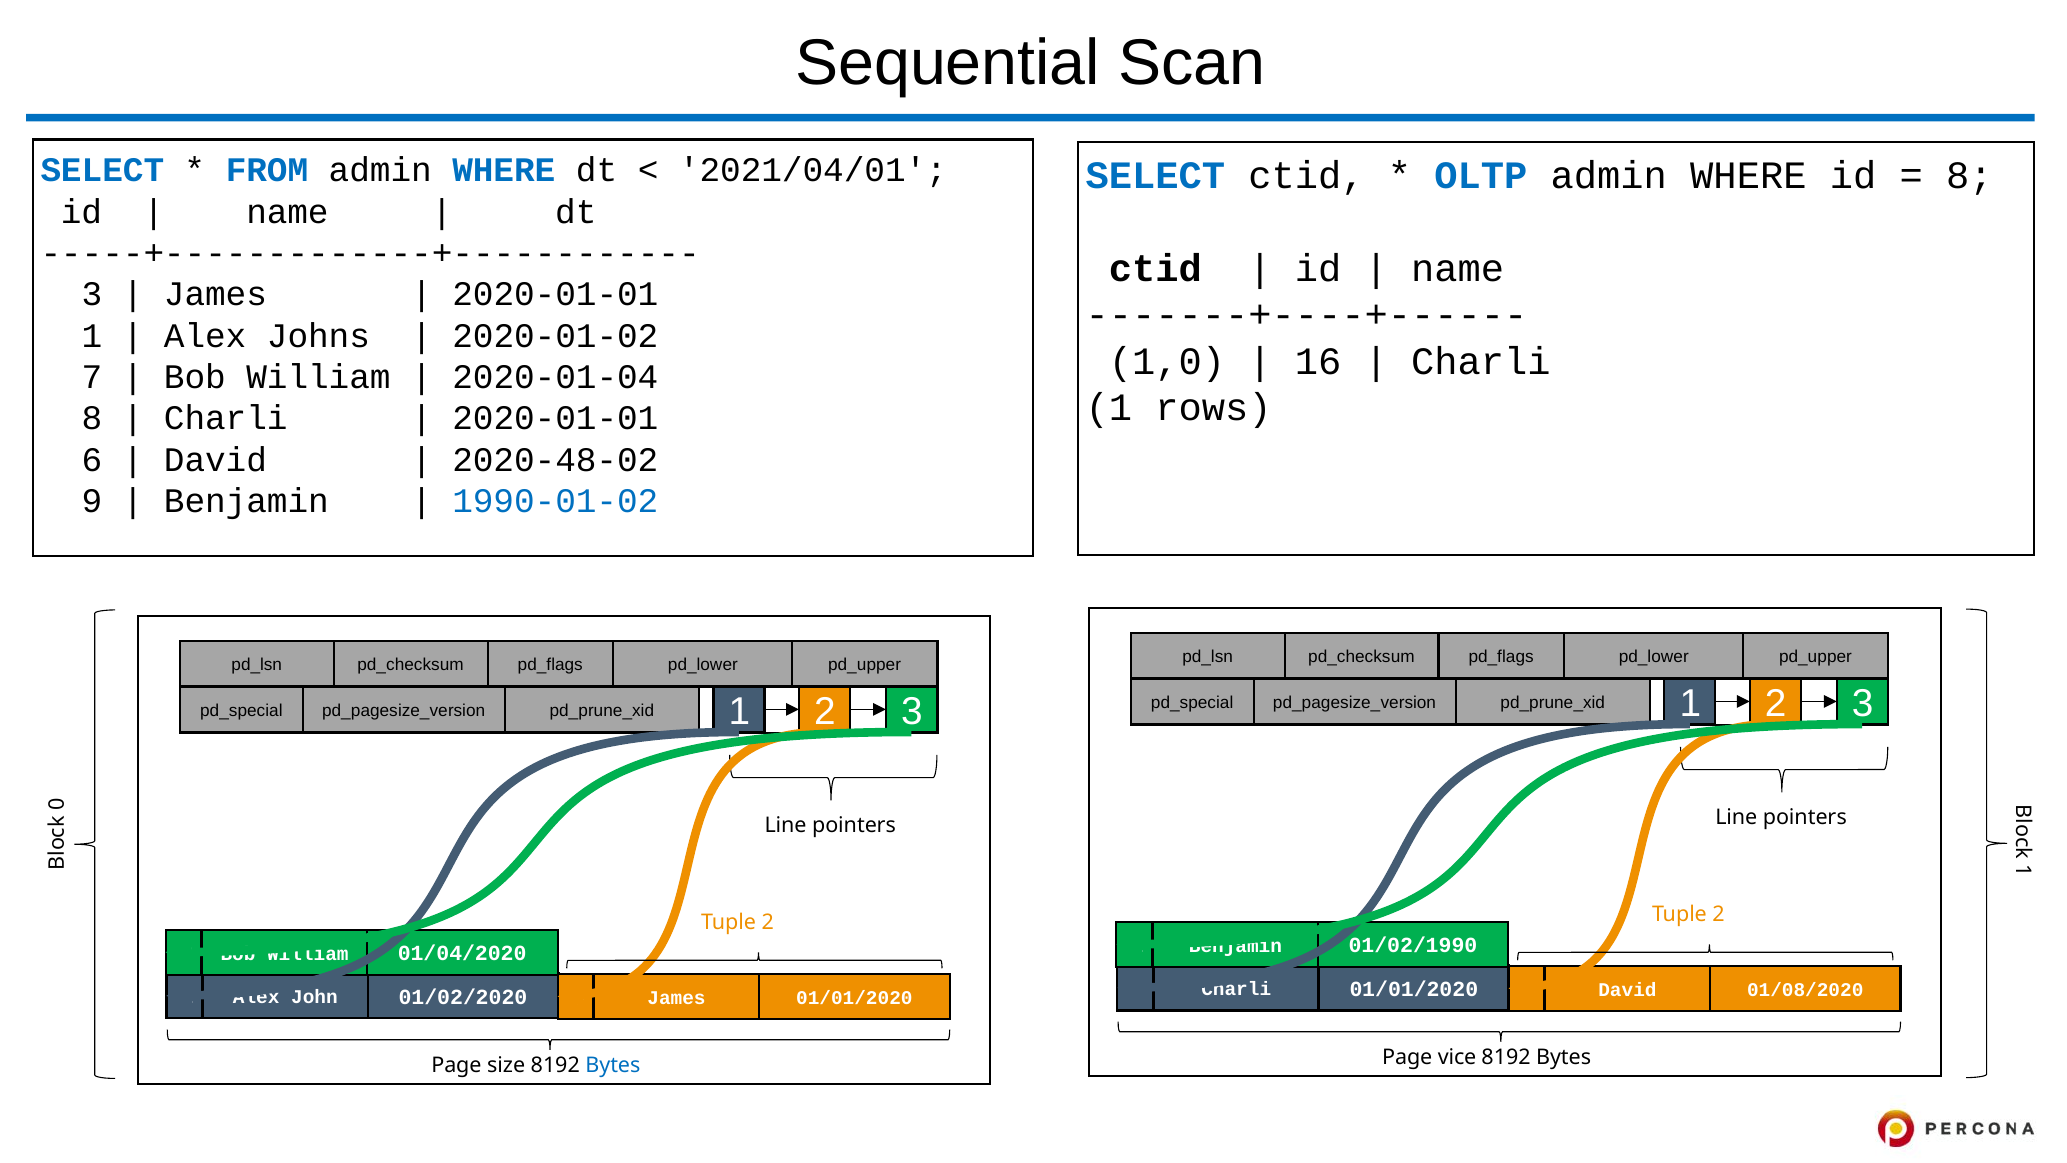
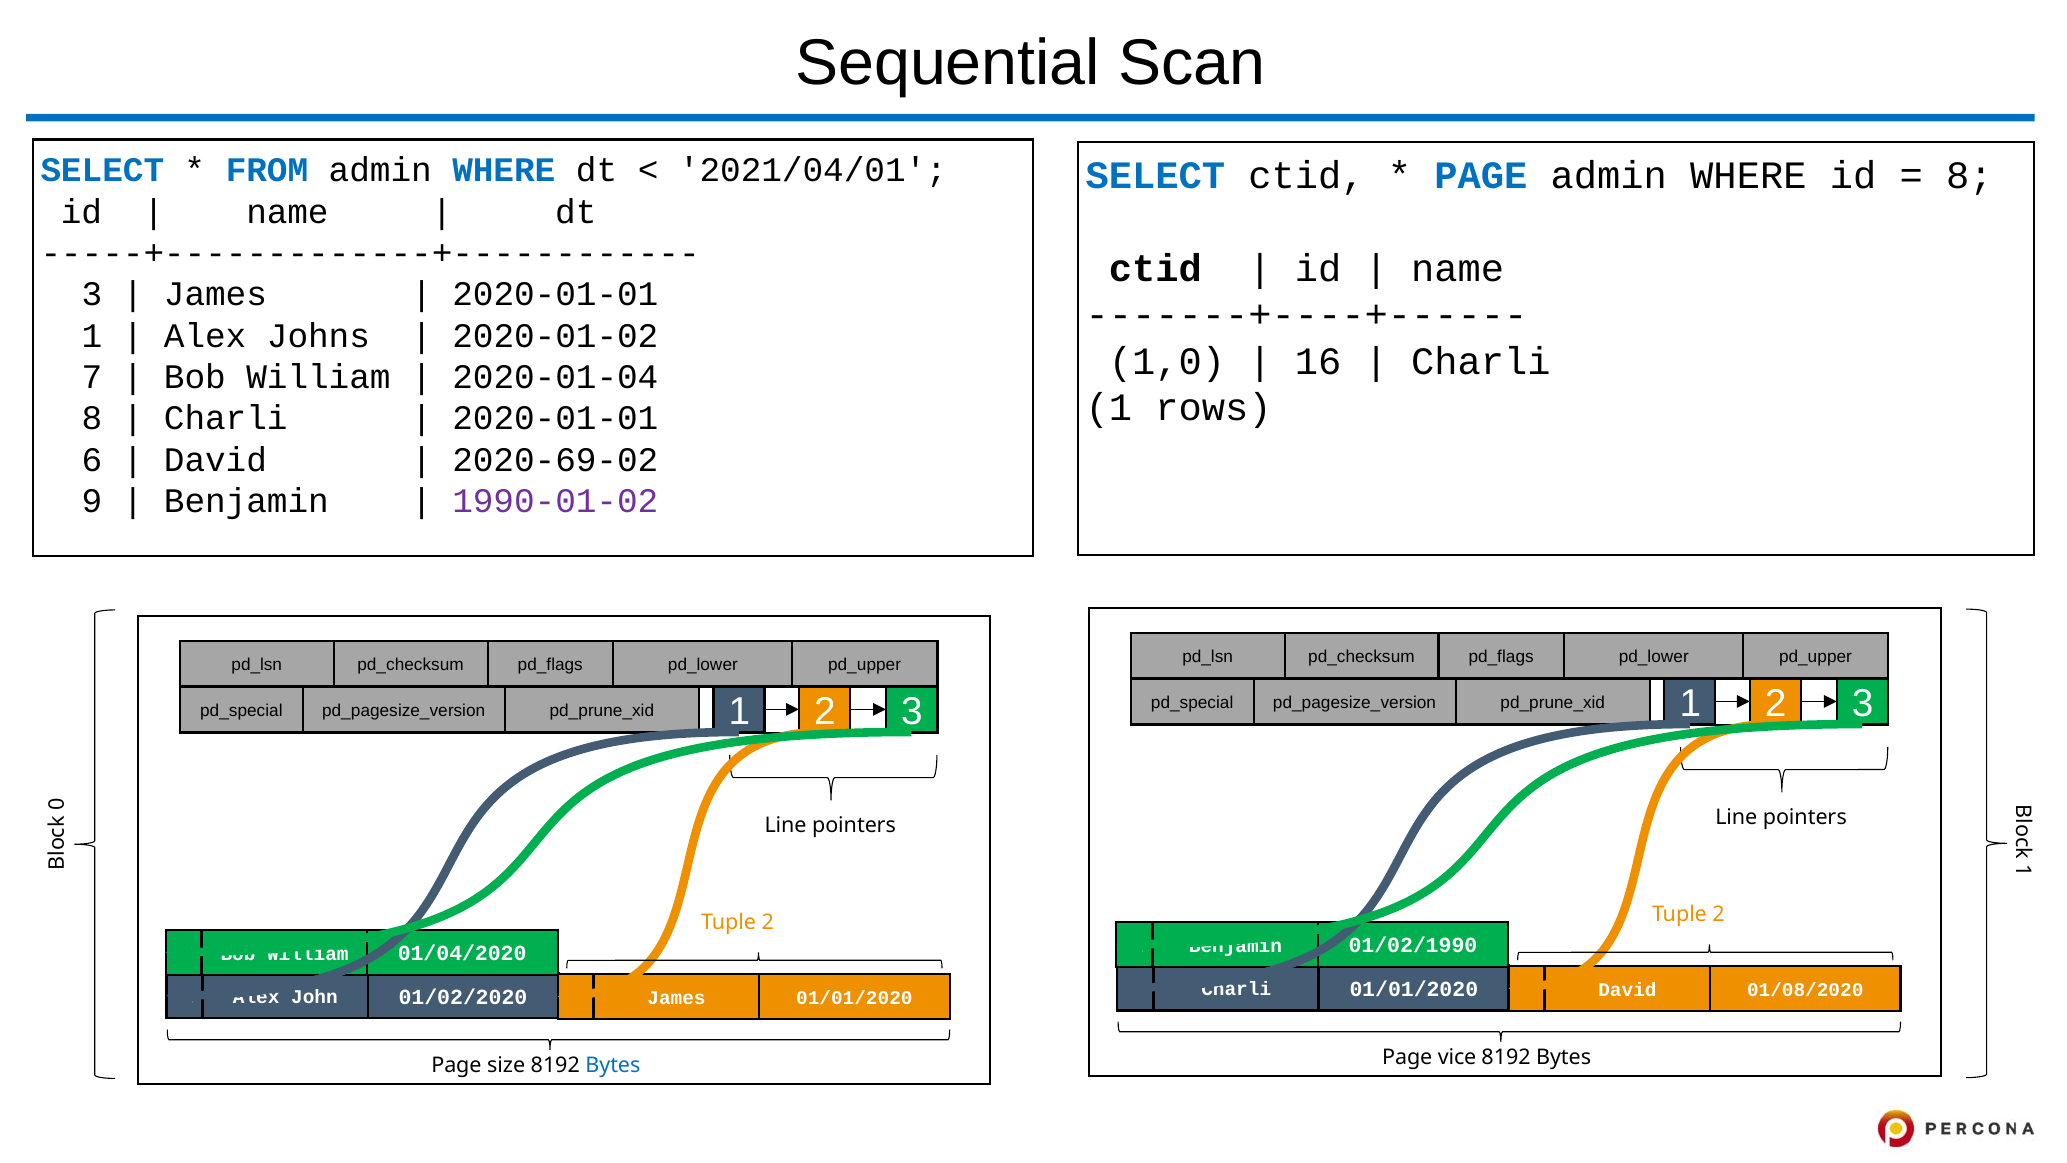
OLTP at (1481, 175): OLTP -> PAGE
2020-48-02: 2020-48-02 -> 2020-69-02
1990-01-02 colour: blue -> purple
